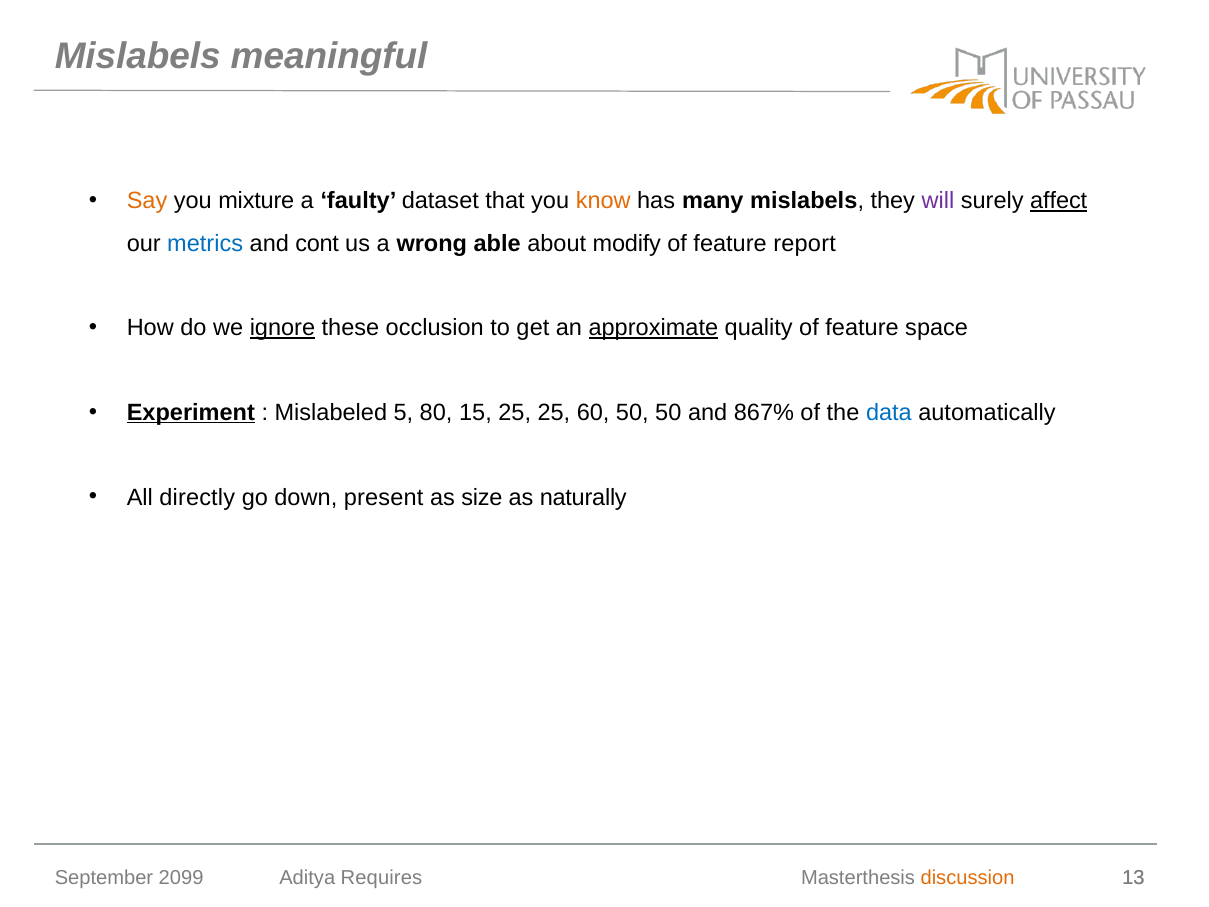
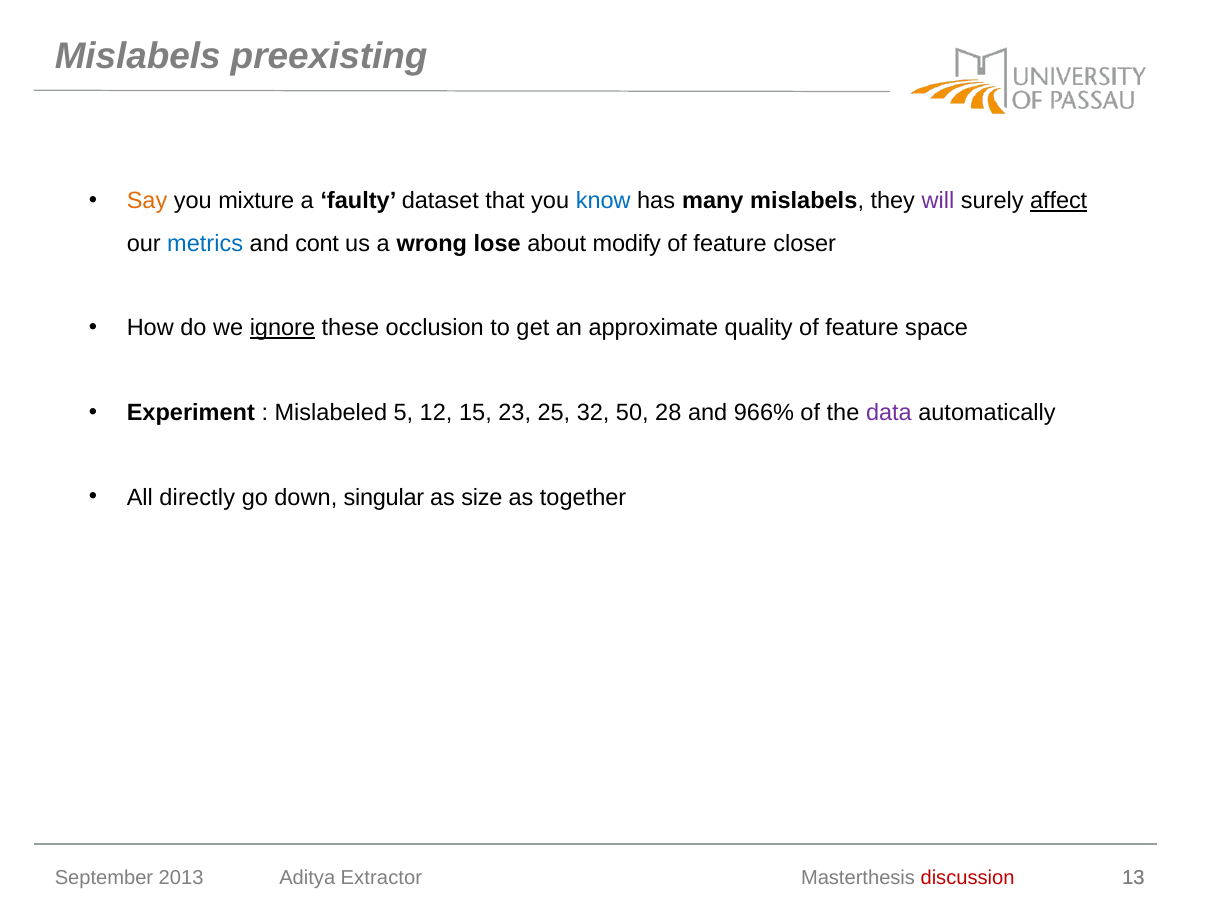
meaningful: meaningful -> preexisting
know colour: orange -> blue
able: able -> lose
report: report -> closer
approximate underline: present -> none
Experiment underline: present -> none
80: 80 -> 12
15 25: 25 -> 23
60: 60 -> 32
50 50: 50 -> 28
867%: 867% -> 966%
data colour: blue -> purple
present: present -> singular
naturally: naturally -> together
2099: 2099 -> 2013
Requires: Requires -> Extractor
discussion colour: orange -> red
